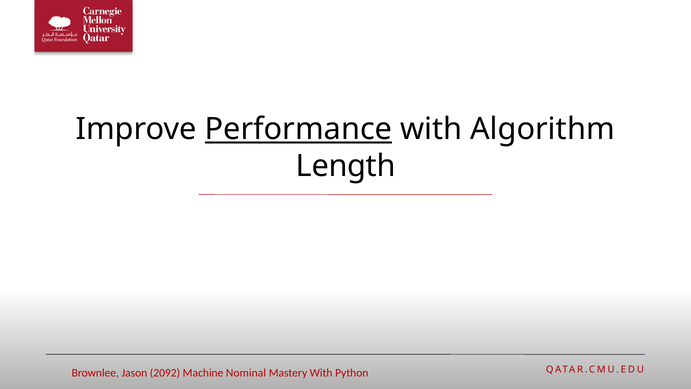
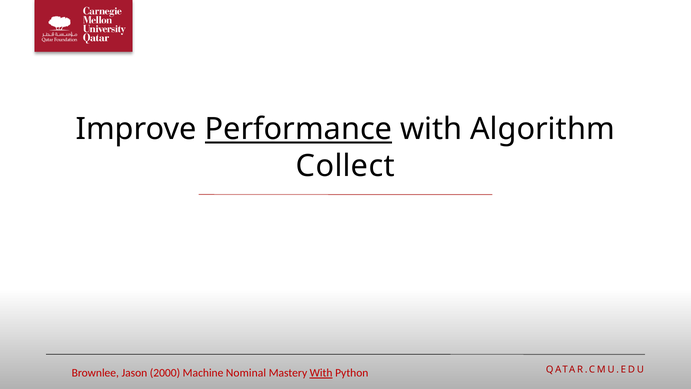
Length: Length -> Collect
2092: 2092 -> 2000
With at (321, 373) underline: none -> present
